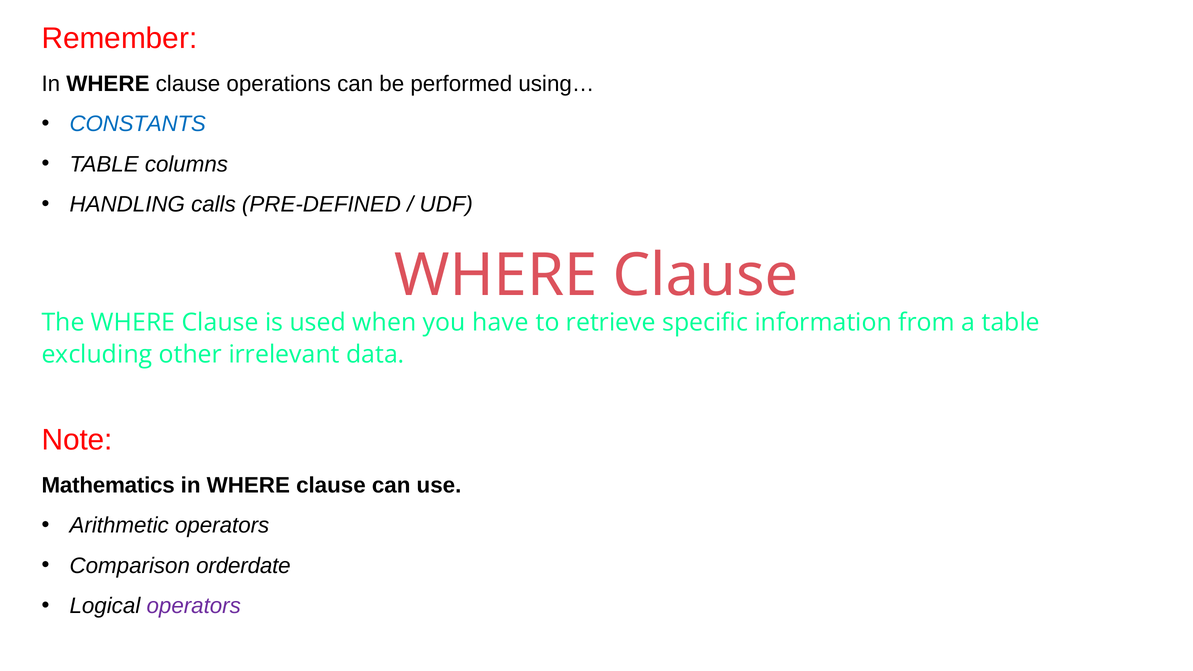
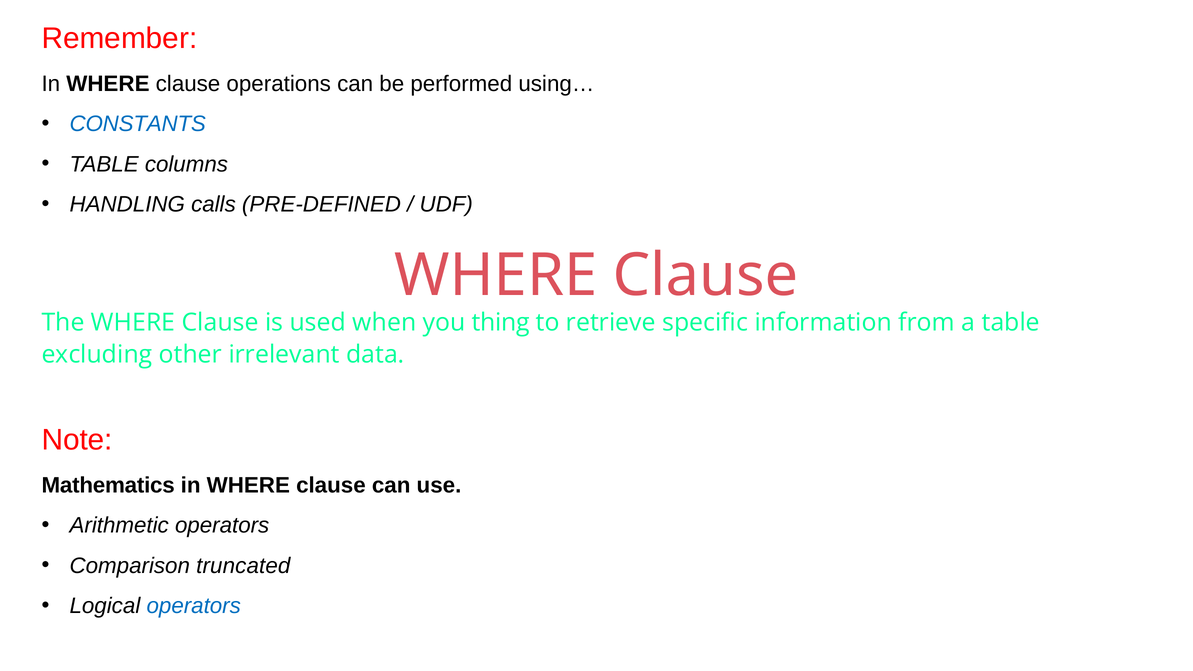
have: have -> thing
orderdate: orderdate -> truncated
operators at (194, 606) colour: purple -> blue
